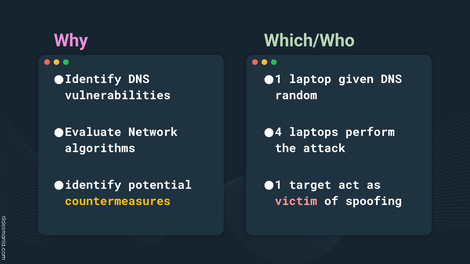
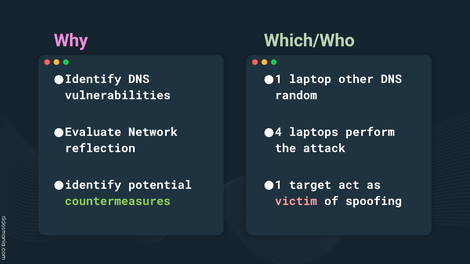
given: given -> other
algorithms: algorithms -> reflection
countermeasures colour: yellow -> light green
